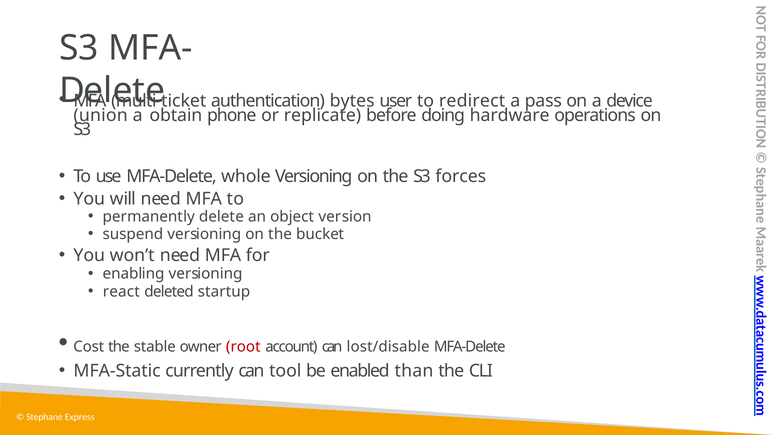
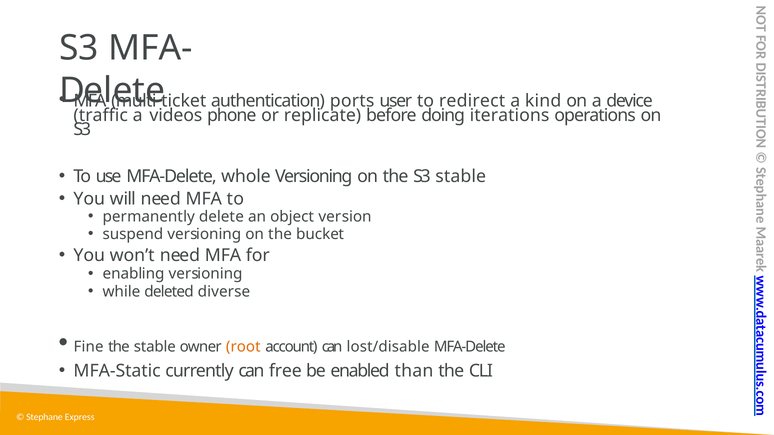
bytes: bytes -> ports
pass: pass -> kind
union: union -> traffic
obtain: obtain -> videos
hardware: hardware -> iterations
S3 forces: forces -> stable
react: react -> while
startup: startup -> diverse
Cost: Cost -> Fine
root colour: red -> orange
tool: tool -> free
